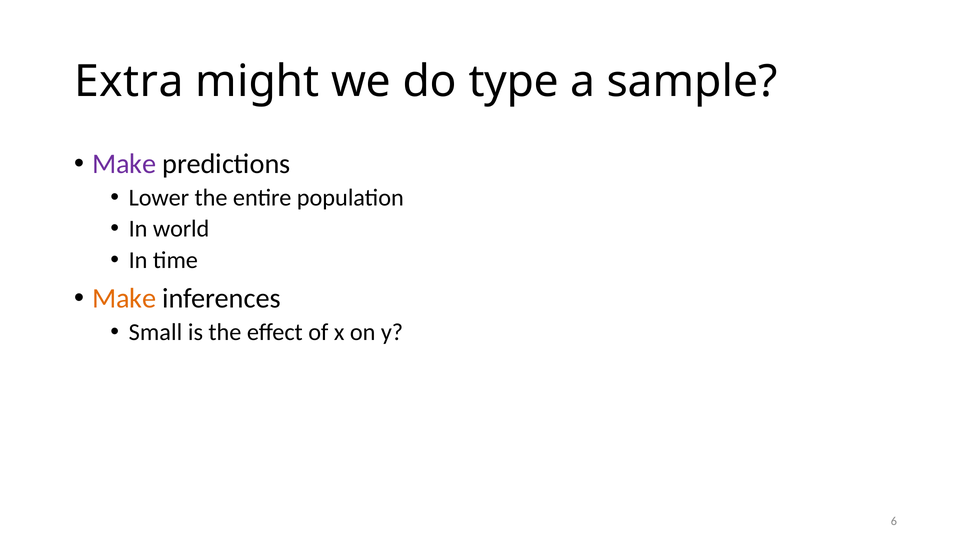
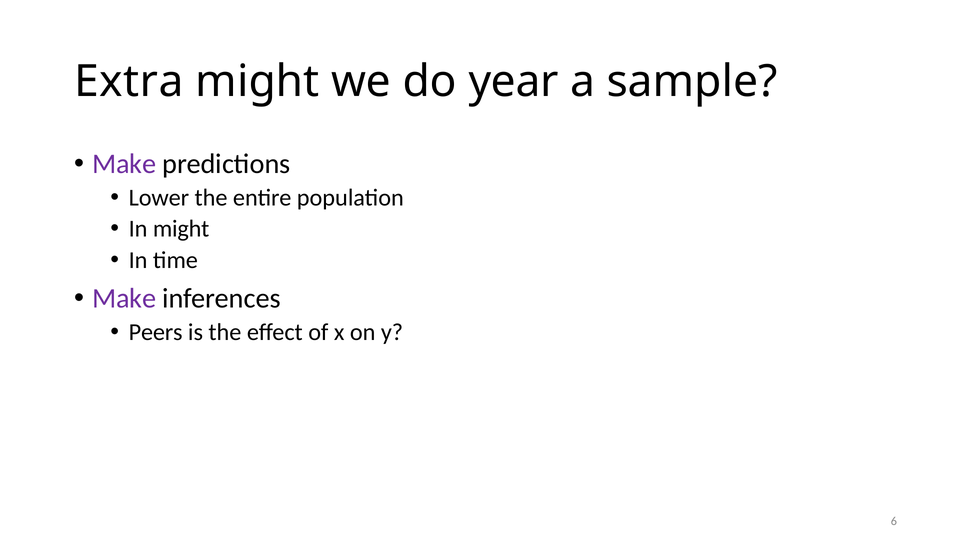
type: type -> year
In world: world -> might
Make at (124, 299) colour: orange -> purple
Small: Small -> Peers
